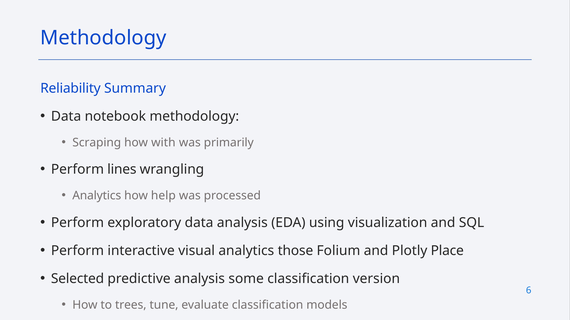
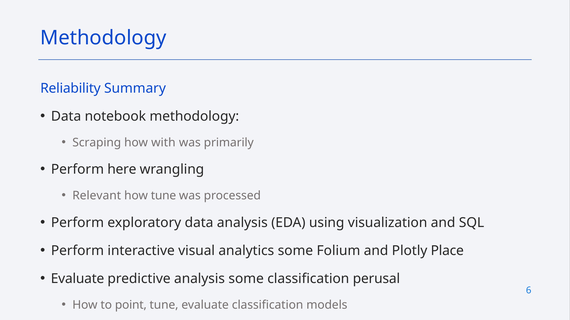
lines: lines -> here
Analytics at (97, 196): Analytics -> Relevant
how help: help -> tune
analytics those: those -> some
Selected at (78, 279): Selected -> Evaluate
version: version -> perusal
trees: trees -> point
